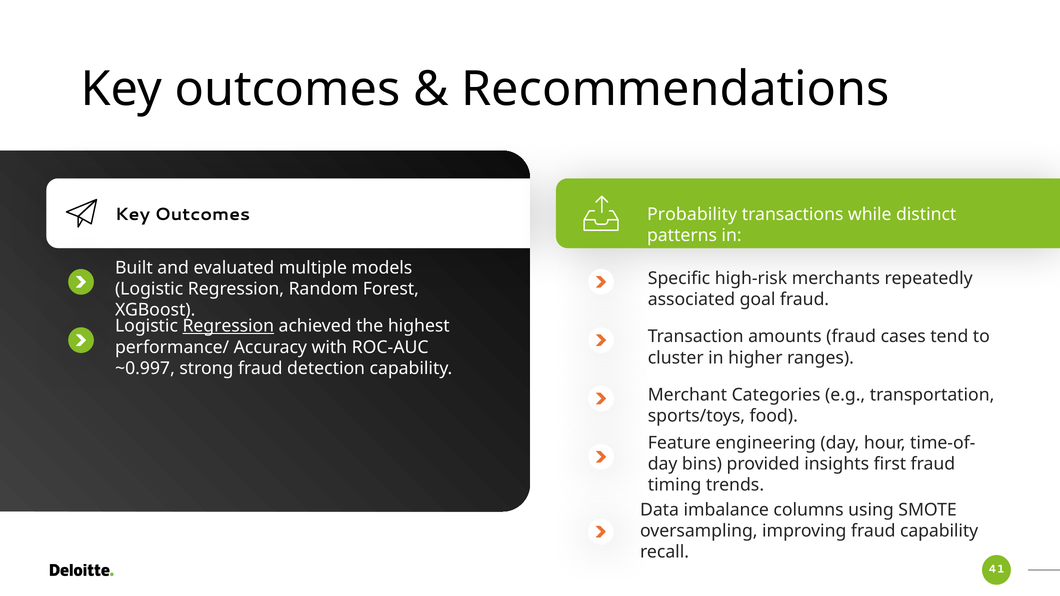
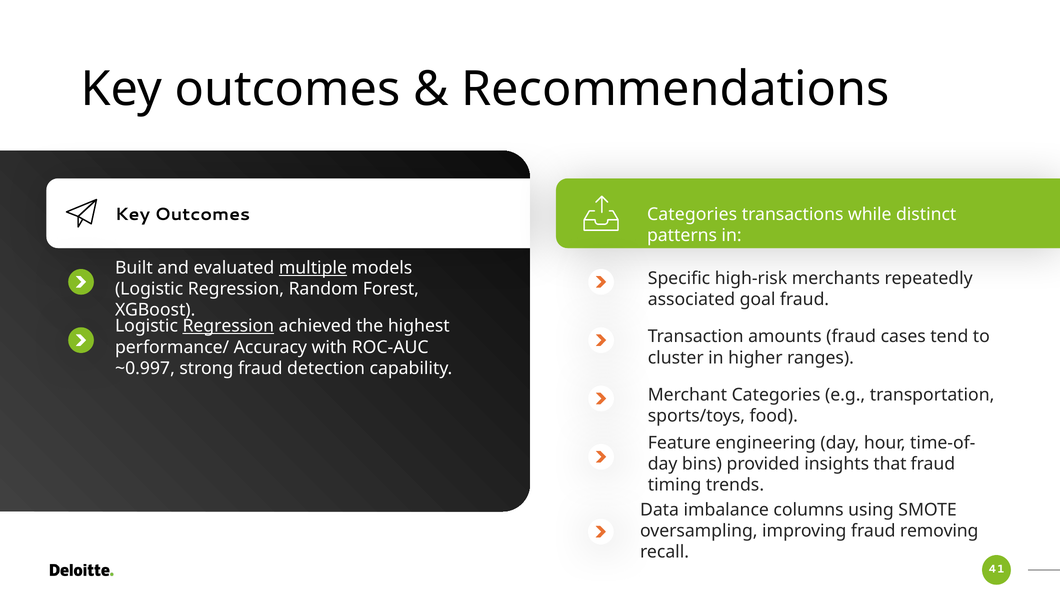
Outcomes Probability: Probability -> Categories
multiple underline: none -> present
first: first -> that
fraud capability: capability -> removing
